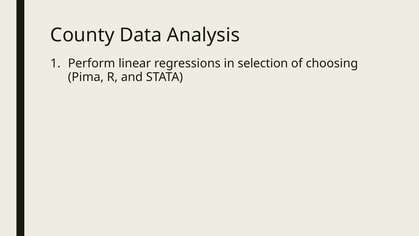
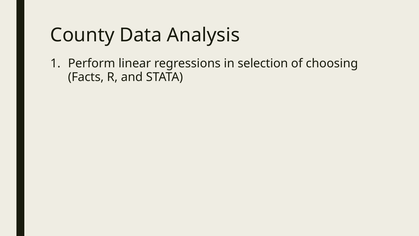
Pima: Pima -> Facts
